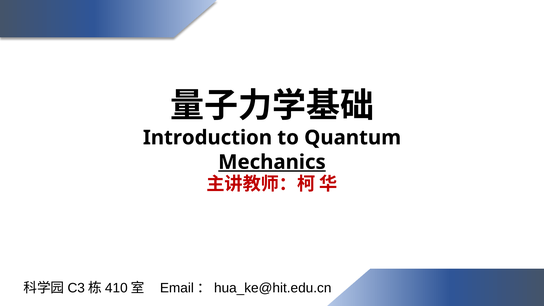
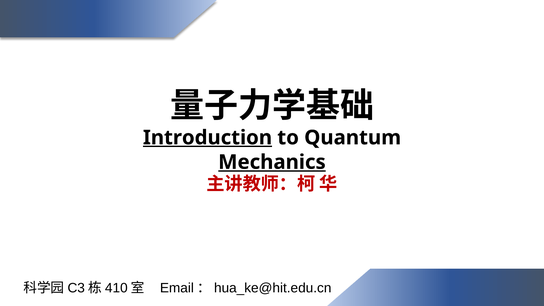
Introduction underline: none -> present
